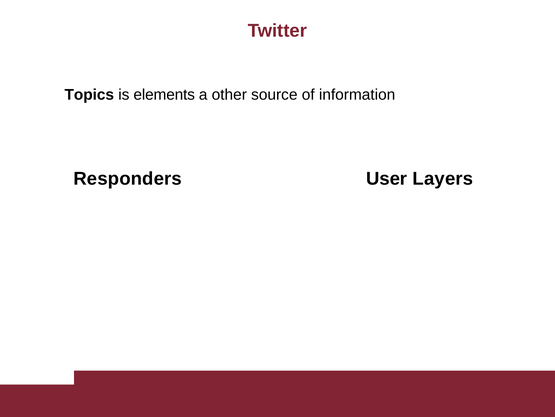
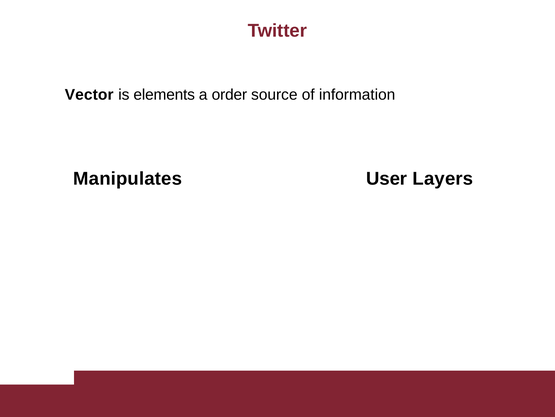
Topics: Topics -> Vector
other: other -> order
Responders: Responders -> Manipulates
